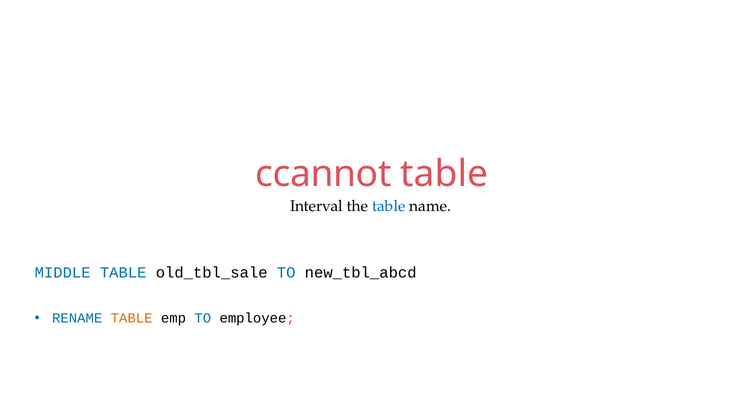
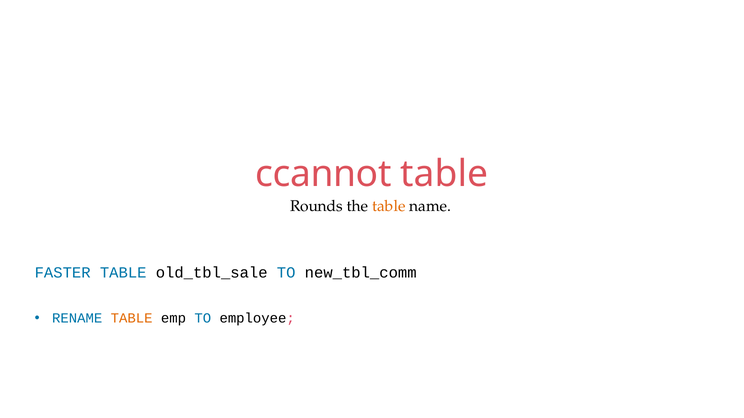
Interval: Interval -> Rounds
table at (389, 206) colour: blue -> orange
MIDDLE: MIDDLE -> FASTER
new_tbl_abcd: new_tbl_abcd -> new_tbl_comm
